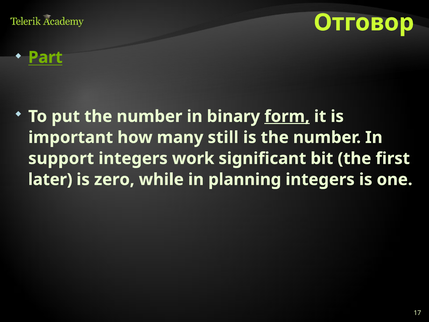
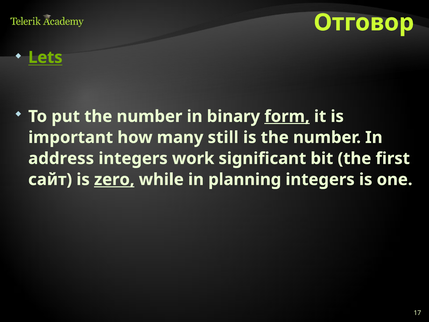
Part: Part -> Lets
support: support -> address
later: later -> сайт
zero underline: none -> present
